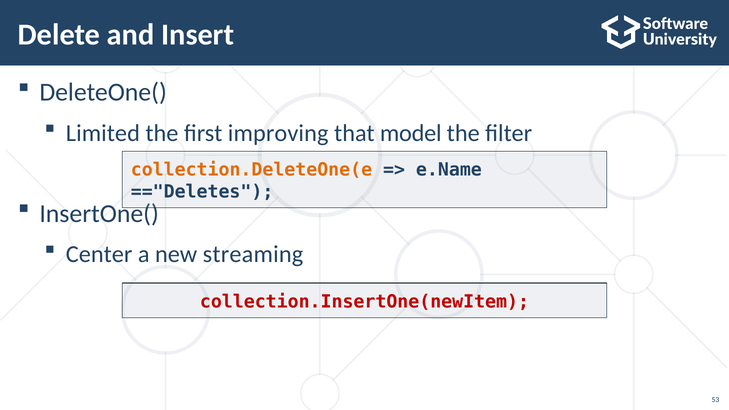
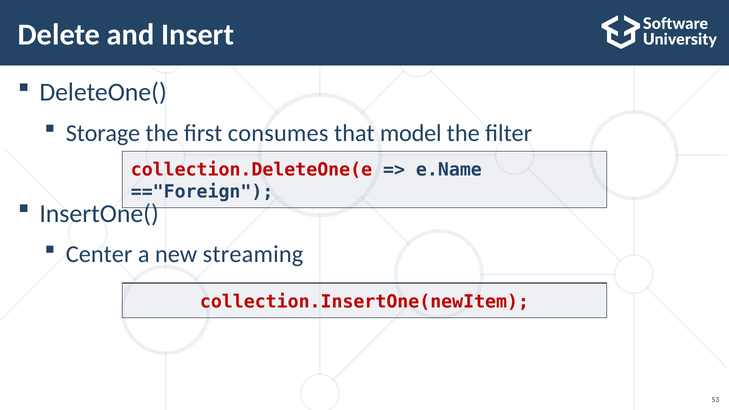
Limited: Limited -> Storage
improving: improving -> consumes
collection.DeleteOne(e colour: orange -> red
=="Deletes: =="Deletes -> =="Foreign
